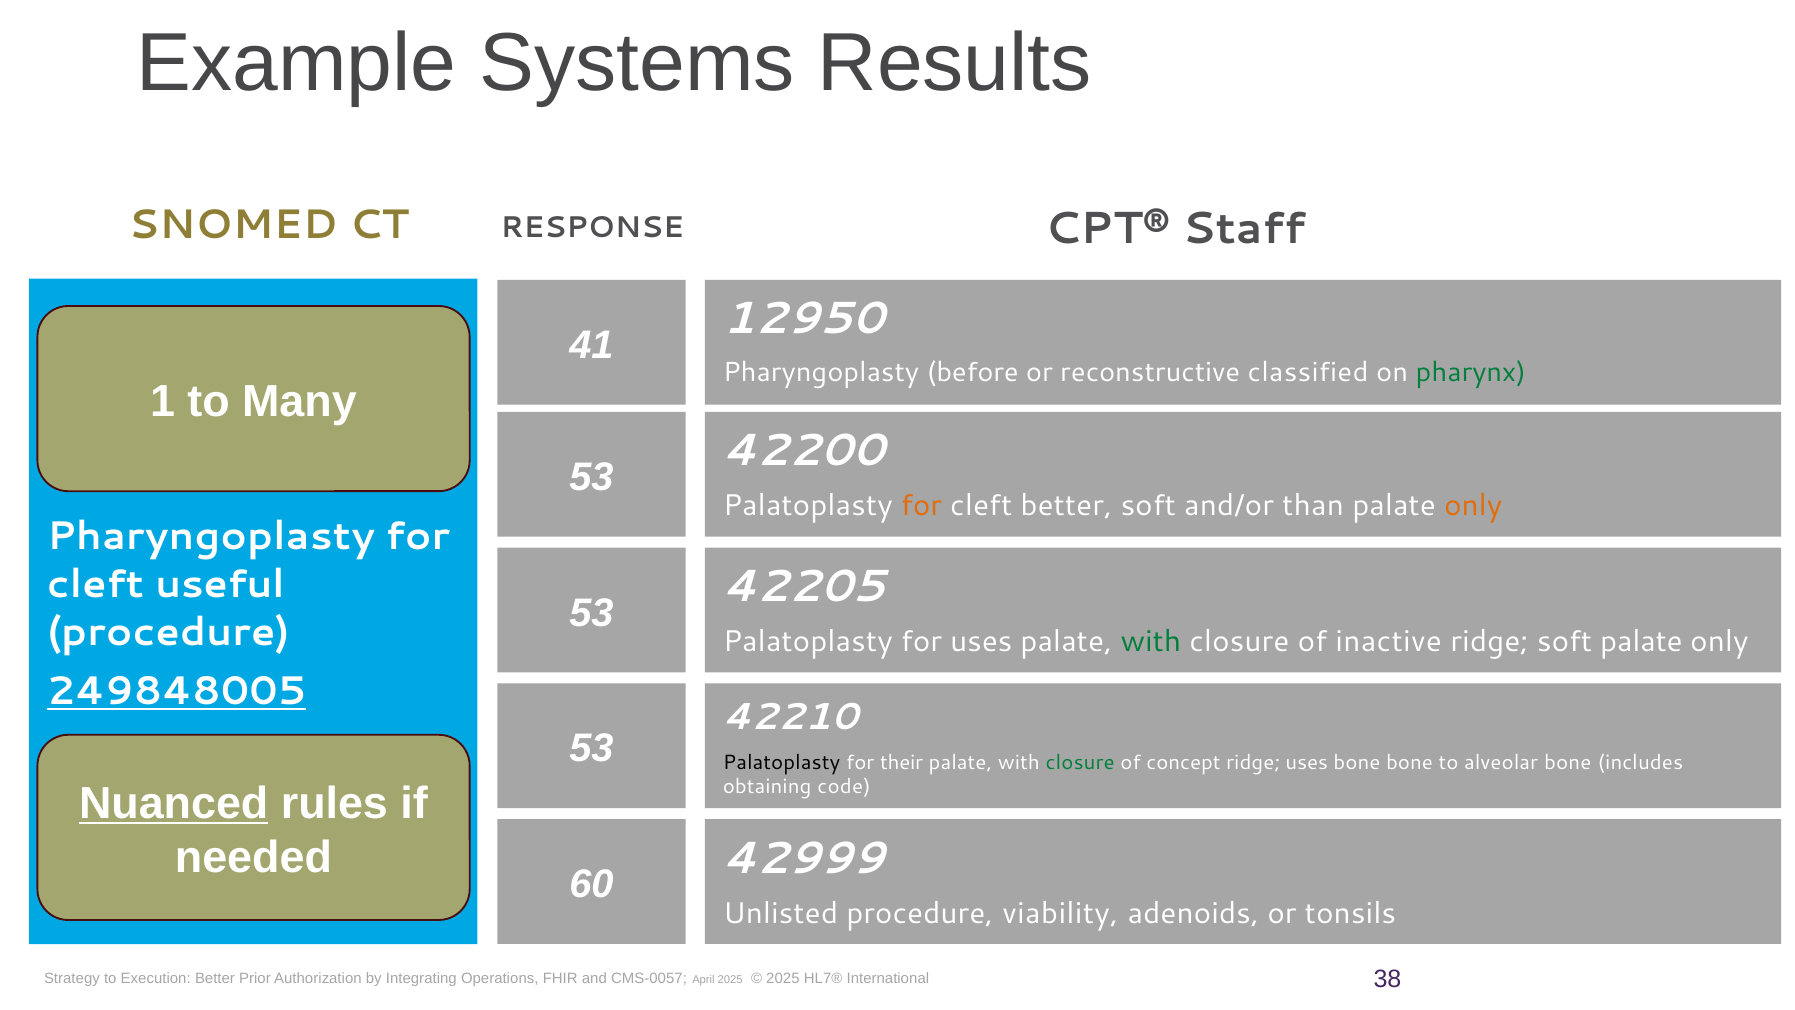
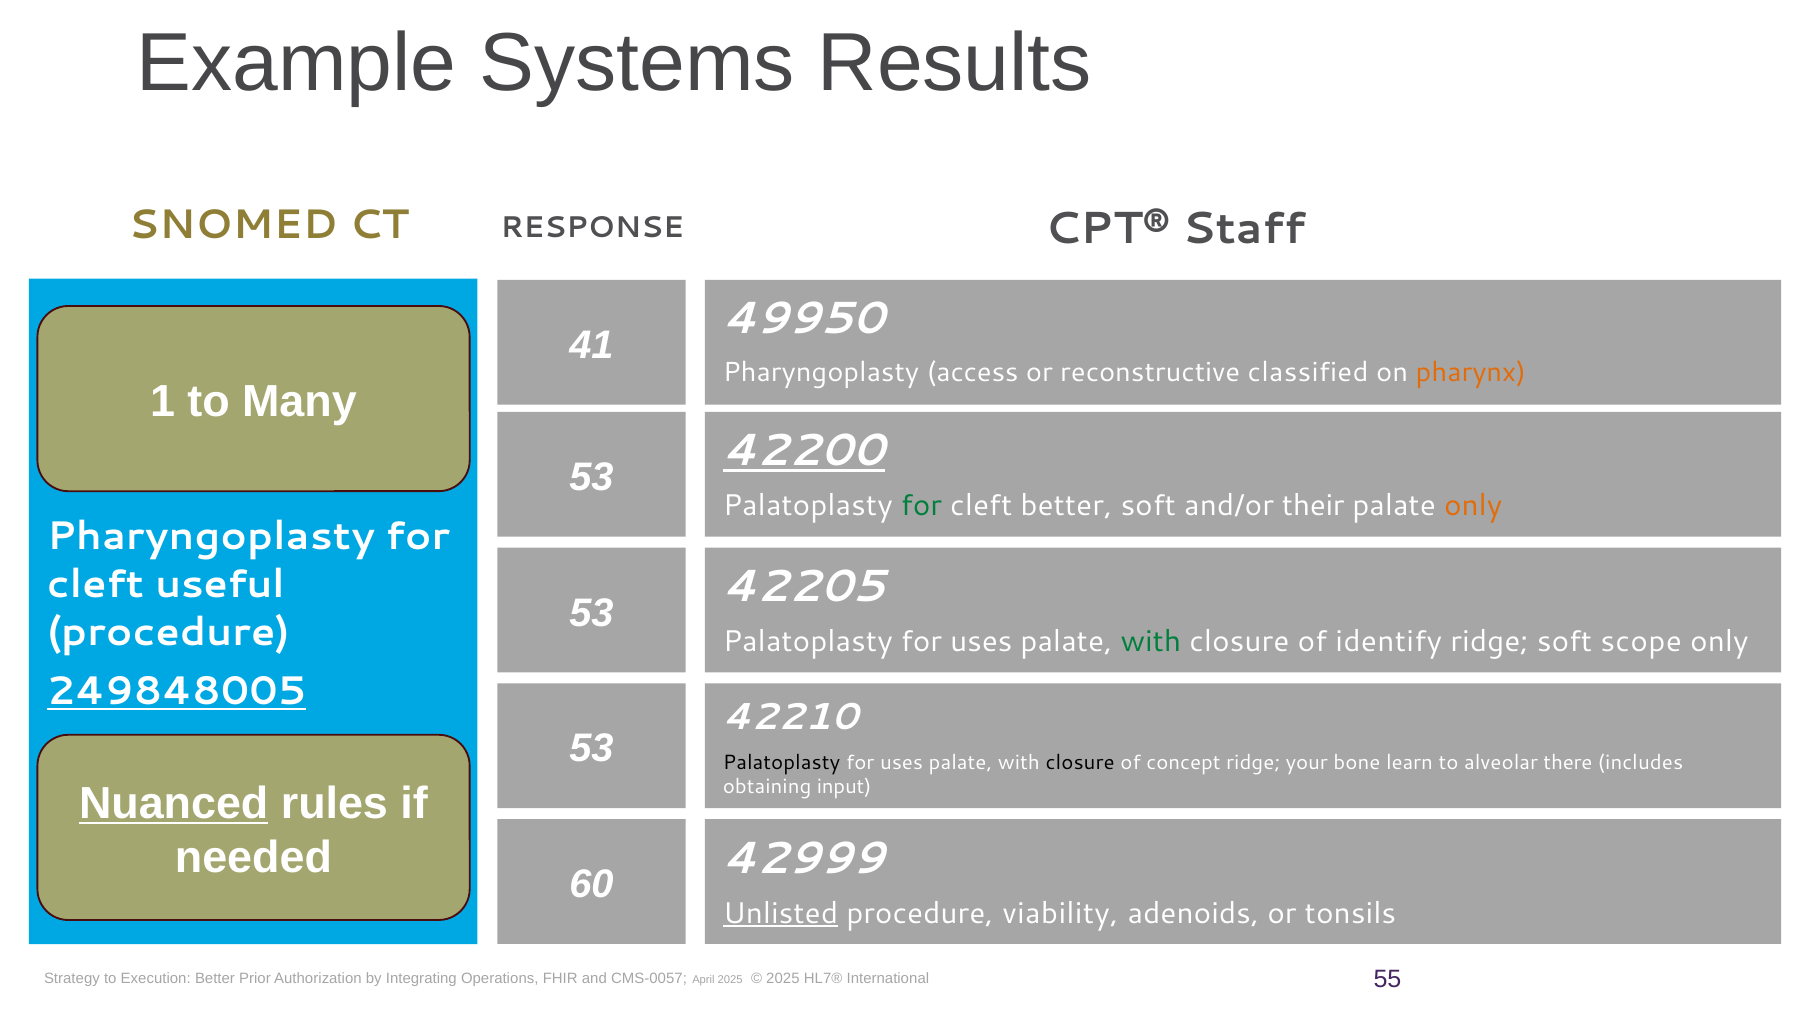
12950: 12950 -> 49950
before: before -> access
pharynx colour: green -> orange
42200 underline: none -> present
for at (922, 506) colour: orange -> green
than: than -> their
inactive: inactive -> identify
soft palate: palate -> scope
their at (902, 762): their -> uses
closure at (1080, 762) colour: green -> black
ridge uses: uses -> your
bone bone: bone -> learn
alveolar bone: bone -> there
code: code -> input
Unlisted underline: none -> present
38: 38 -> 55
